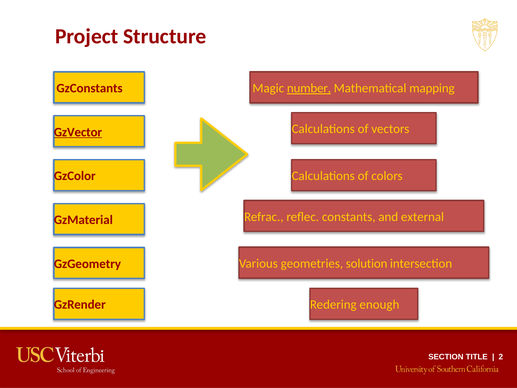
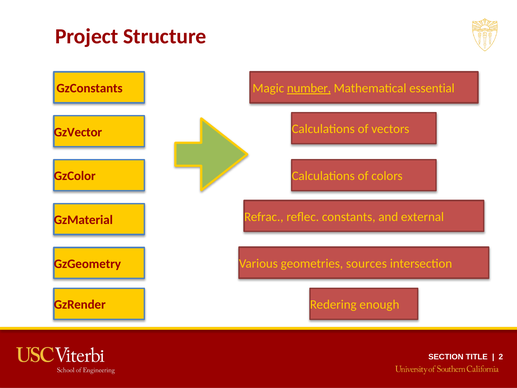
mapping: mapping -> essential
GzVector underline: present -> none
solution: solution -> sources
